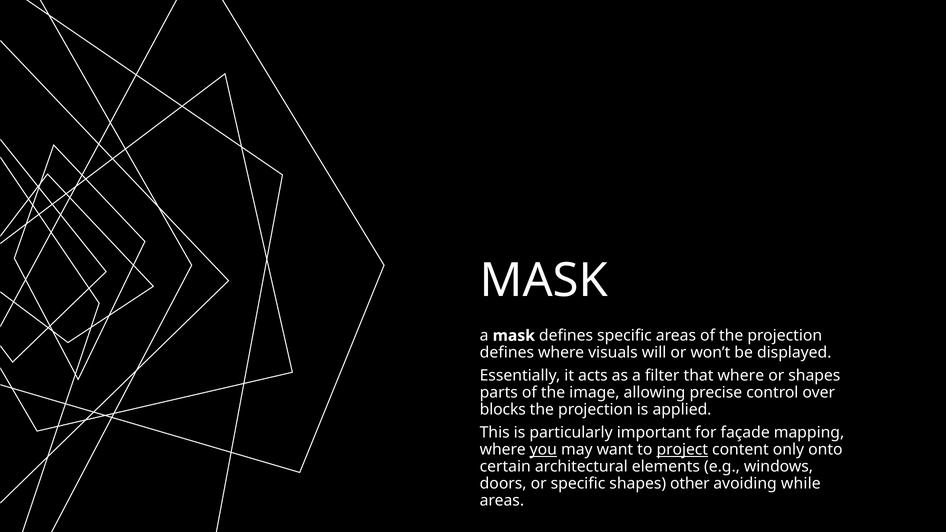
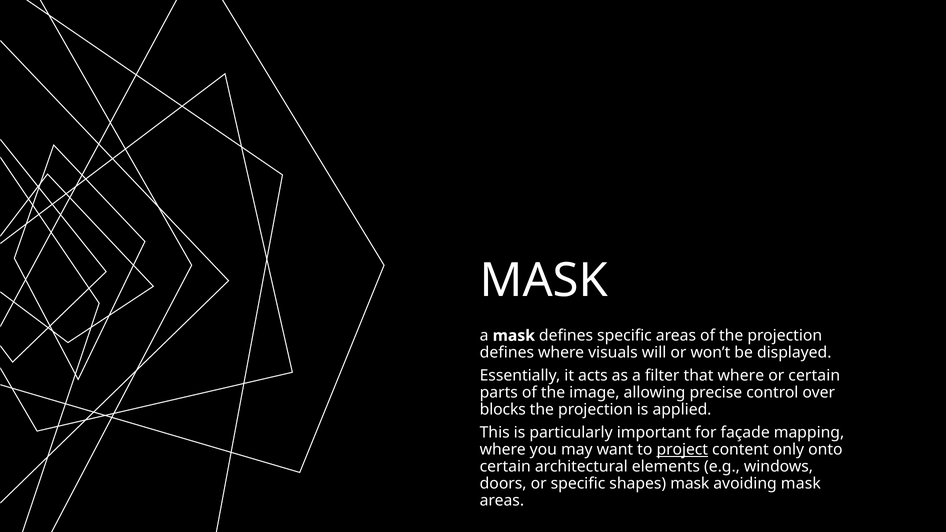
or shapes: shapes -> certain
you underline: present -> none
shapes other: other -> mask
avoiding while: while -> mask
